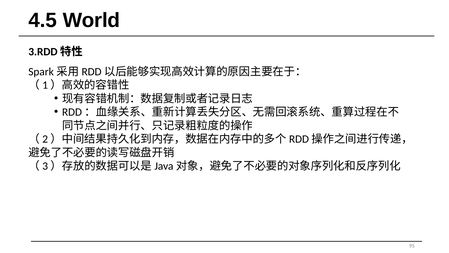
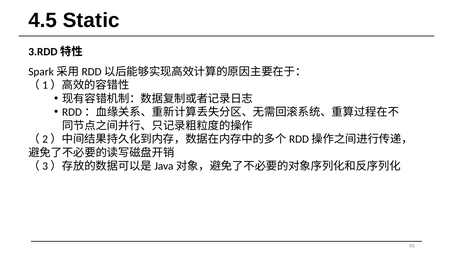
World: World -> Static
